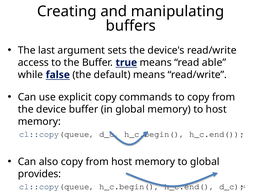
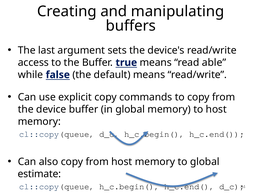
provides: provides -> estimate
